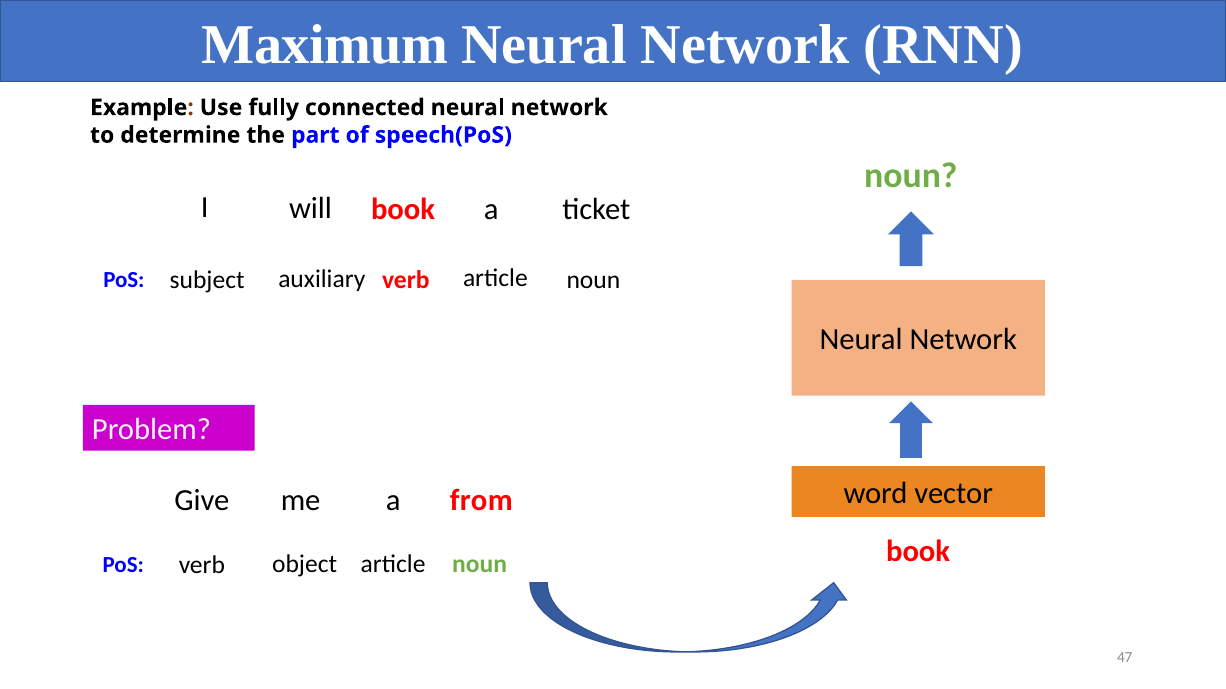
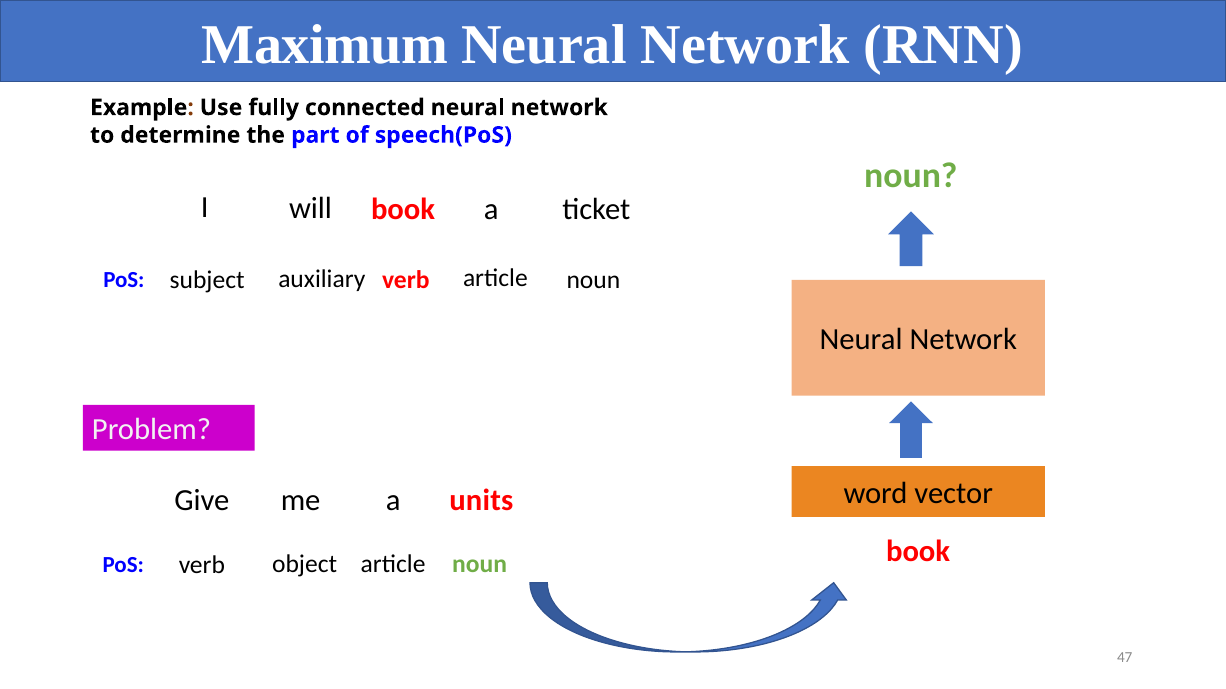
from: from -> units
